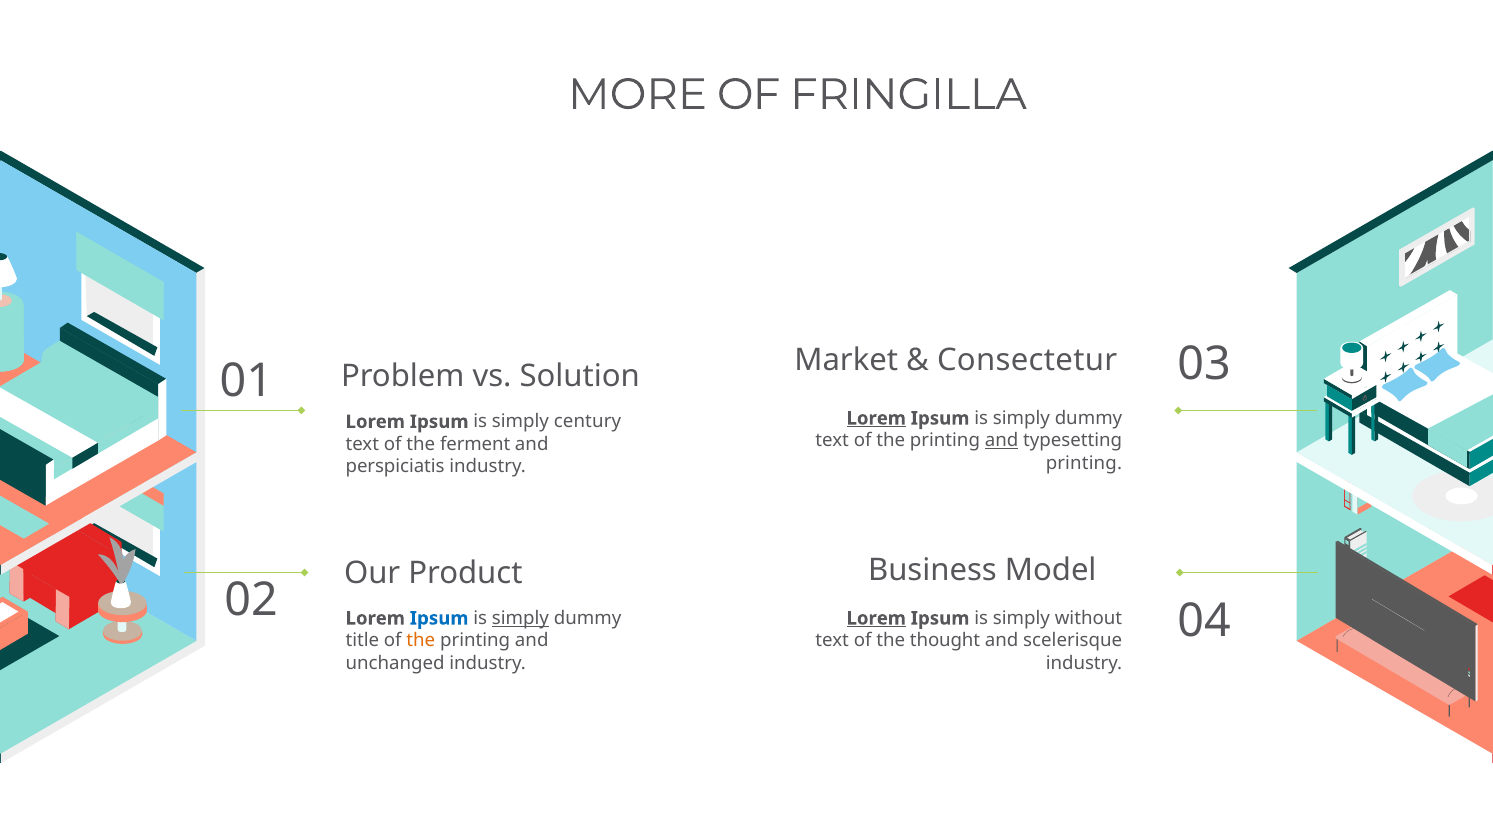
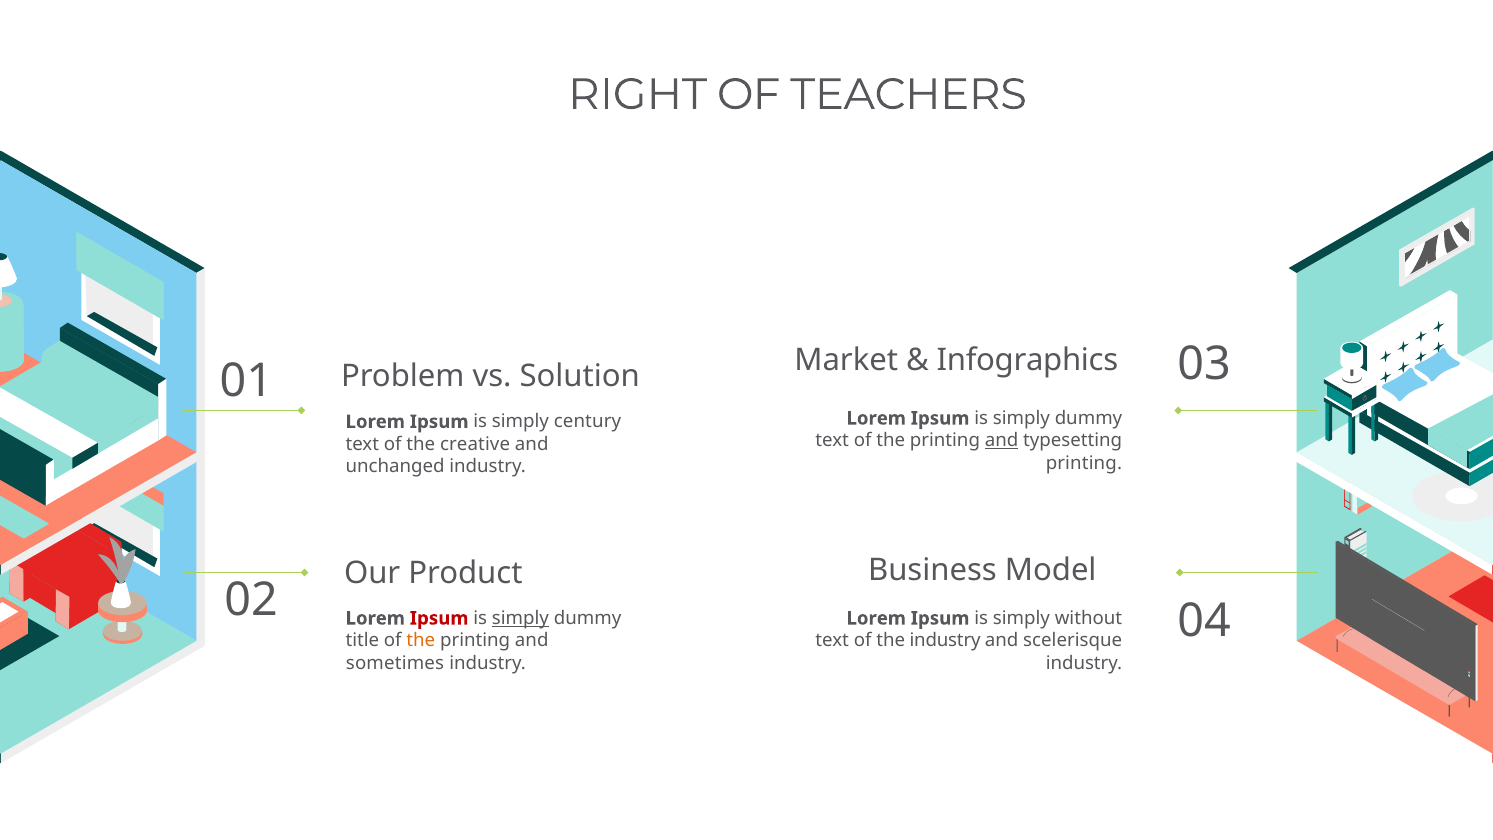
MORE: MORE -> RIGHT
FRINGILLA: FRINGILLA -> TEACHERS
Consectetur: Consectetur -> Infographics
Lorem at (876, 418) underline: present -> none
ferment: ferment -> creative
perspiciatis: perspiciatis -> unchanged
Ipsum at (439, 618) colour: blue -> red
Lorem at (876, 618) underline: present -> none
the thought: thought -> industry
unchanged: unchanged -> sometimes
